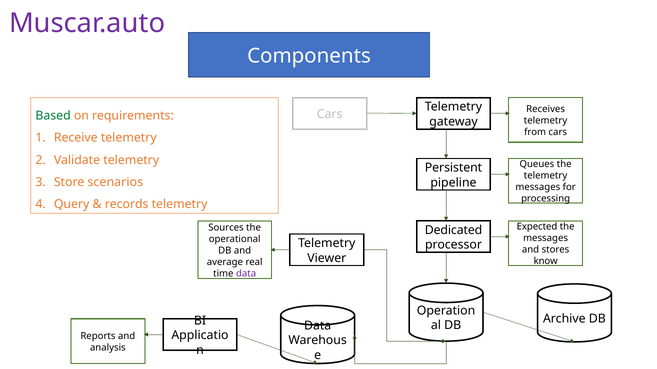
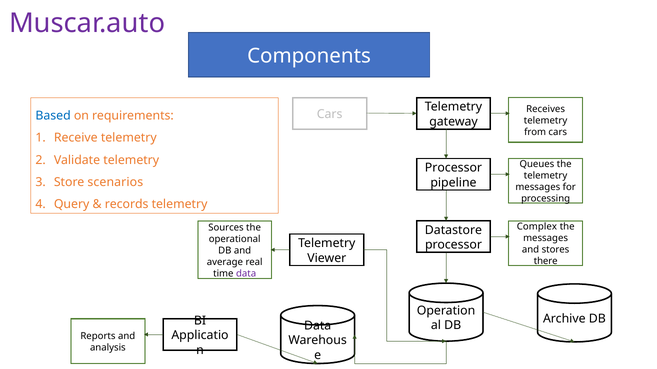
Based colour: green -> blue
Persistent at (453, 168): Persistent -> Processor
Expected: Expected -> Complex
Dedicated: Dedicated -> Datastore
know: know -> there
